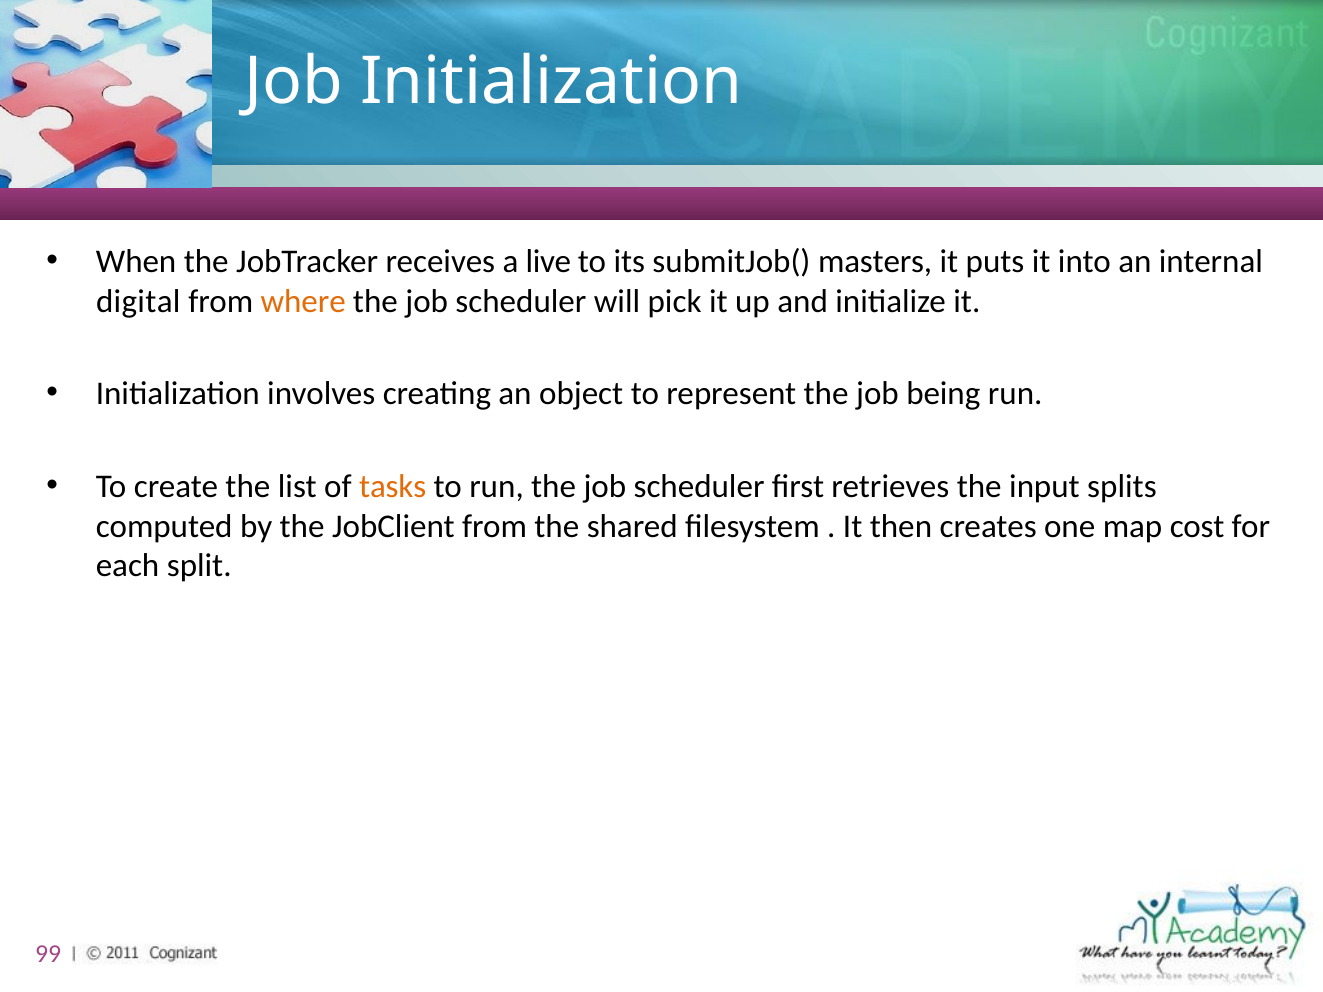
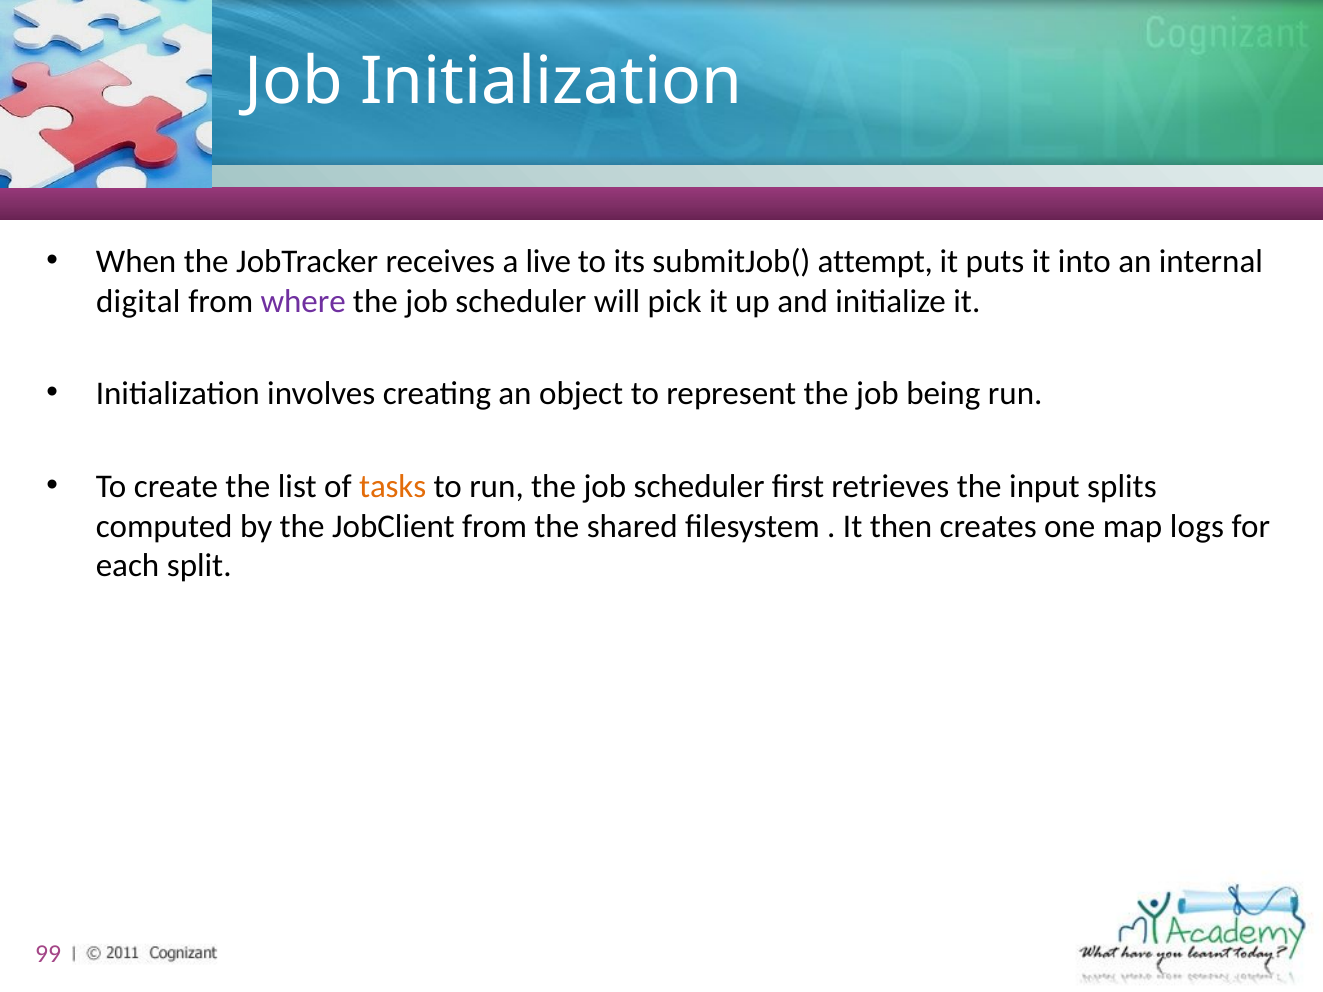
masters: masters -> attempt
where colour: orange -> purple
cost: cost -> logs
